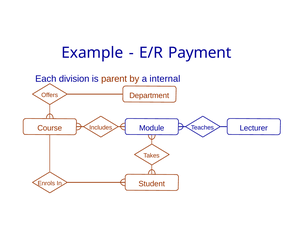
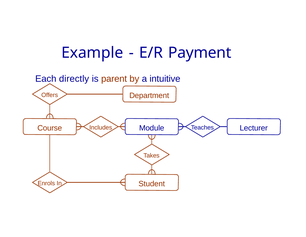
division: division -> directly
internal: internal -> intuitive
